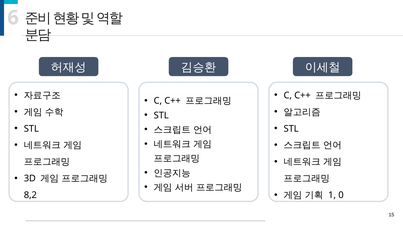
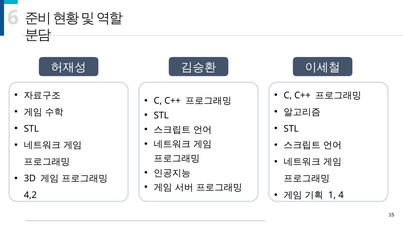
0: 0 -> 4
8,2: 8,2 -> 4,2
